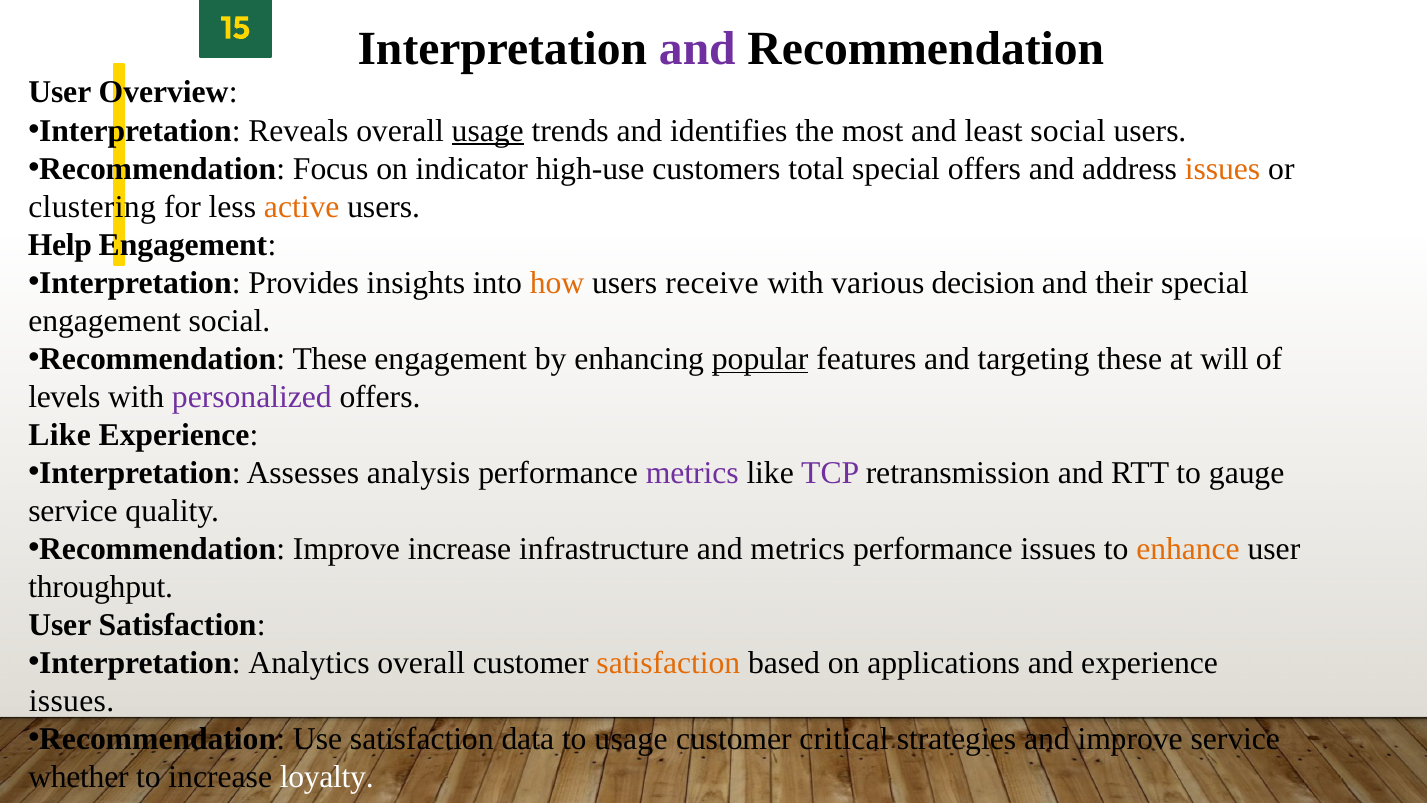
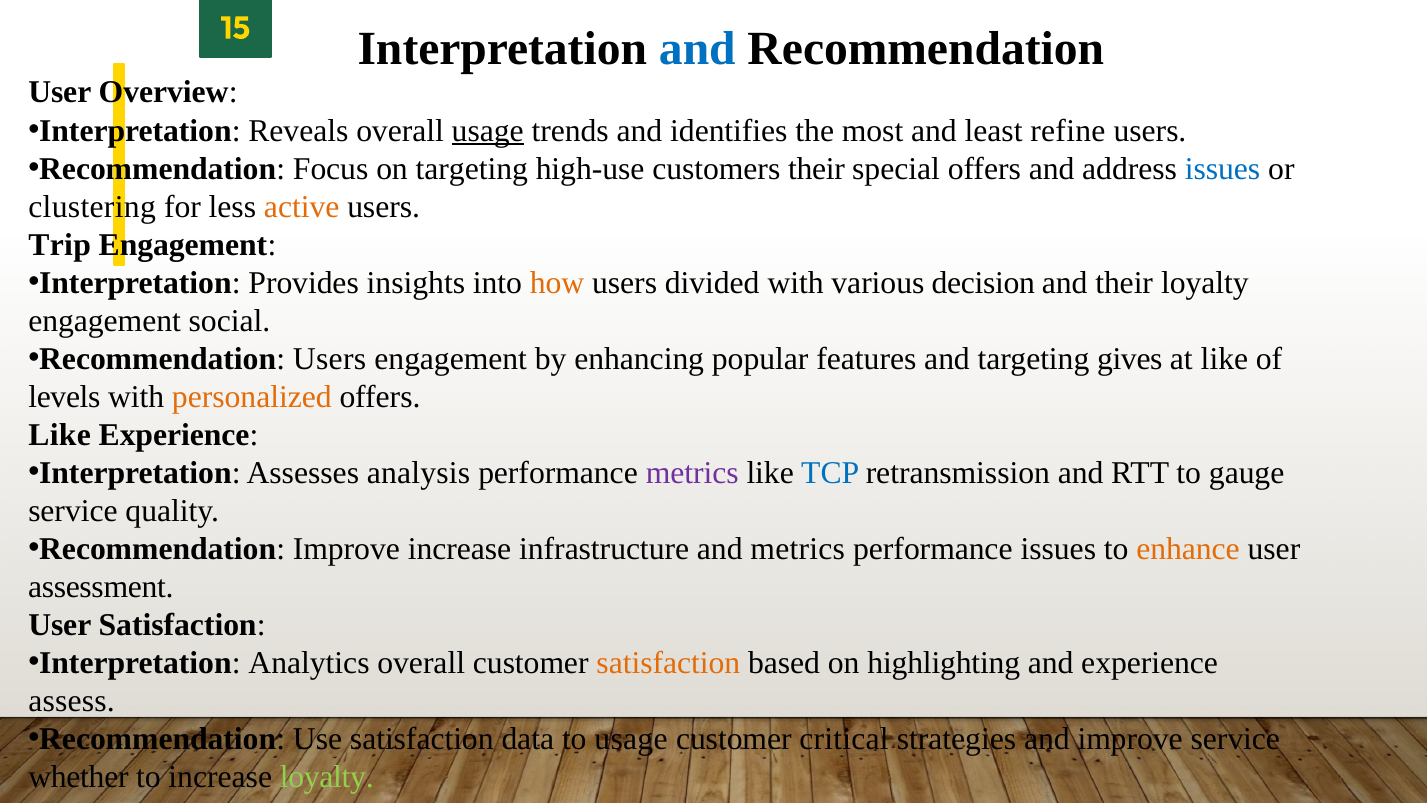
and at (697, 49) colour: purple -> blue
least social: social -> refine
on indicator: indicator -> targeting
customers total: total -> their
issues at (1223, 169) colour: orange -> blue
Help: Help -> Trip
receive: receive -> divided
their special: special -> loyalty
Recommendation These: These -> Users
popular underline: present -> none
targeting these: these -> gives
at will: will -> like
personalized colour: purple -> orange
TCP colour: purple -> blue
throughput: throughput -> assessment
applications: applications -> highlighting
issues at (72, 701): issues -> assess
loyalty at (327, 777) colour: white -> light green
